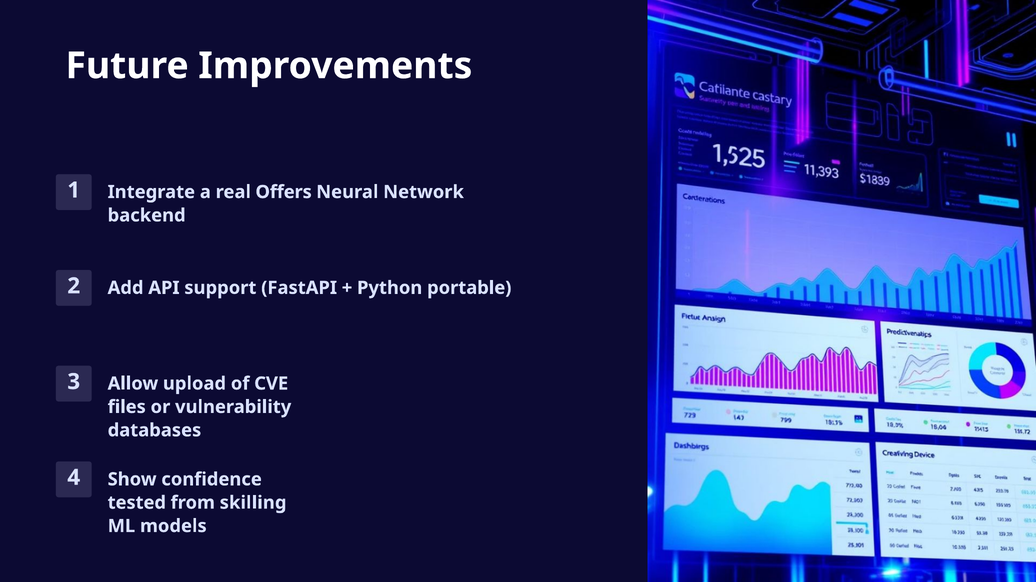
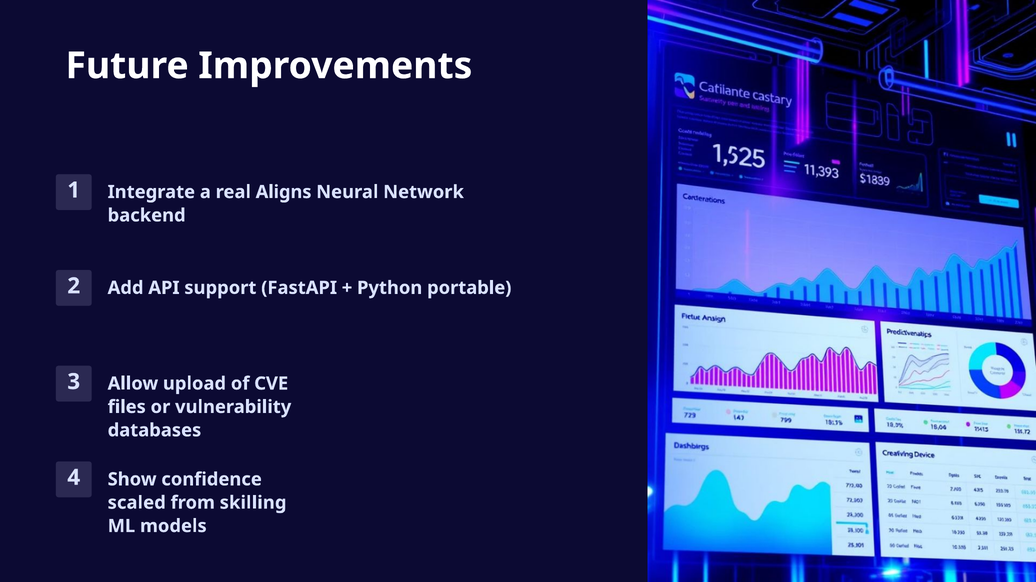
Offers: Offers -> Aligns
tested: tested -> scaled
